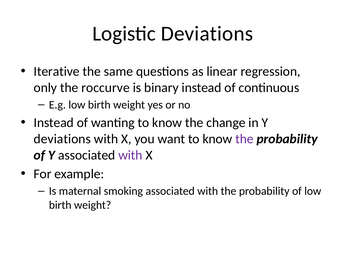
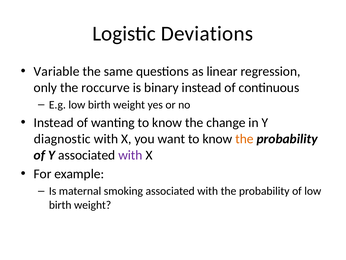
Iterative: Iterative -> Variable
deviations at (62, 139): deviations -> diagnostic
the at (244, 139) colour: purple -> orange
